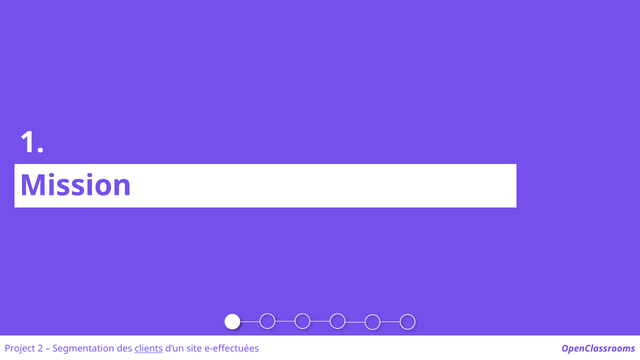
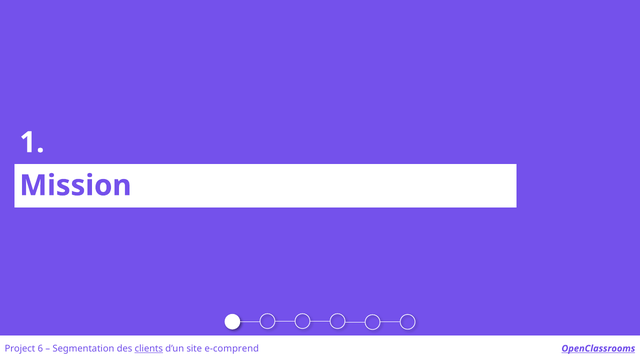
2: 2 -> 6
e-effectuées: e-effectuées -> e-comprend
OpenClassrooms underline: none -> present
